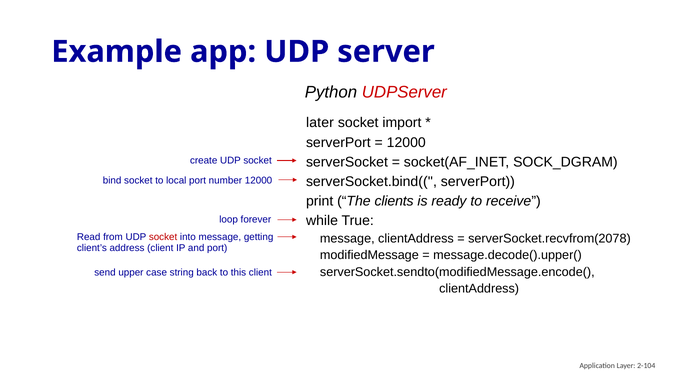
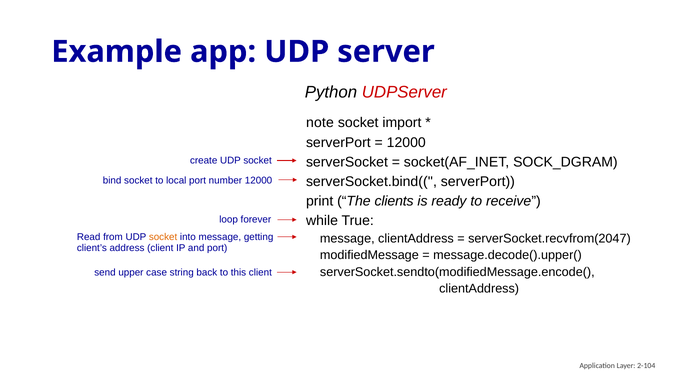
later: later -> note
socket at (163, 237) colour: red -> orange
serverSocket.recvfrom(2078: serverSocket.recvfrom(2078 -> serverSocket.recvfrom(2047
